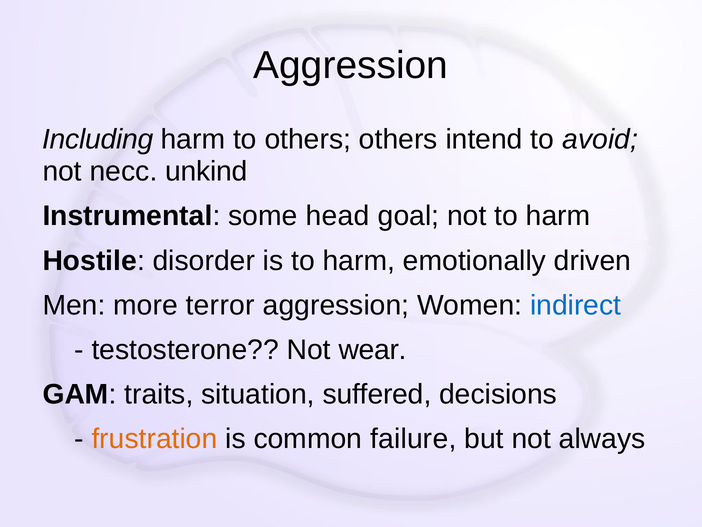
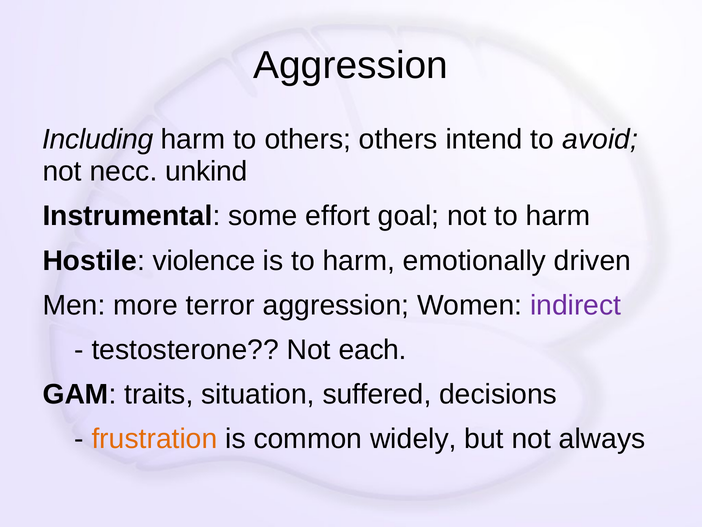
head: head -> effort
disorder: disorder -> violence
indirect colour: blue -> purple
wear: wear -> each
failure: failure -> widely
